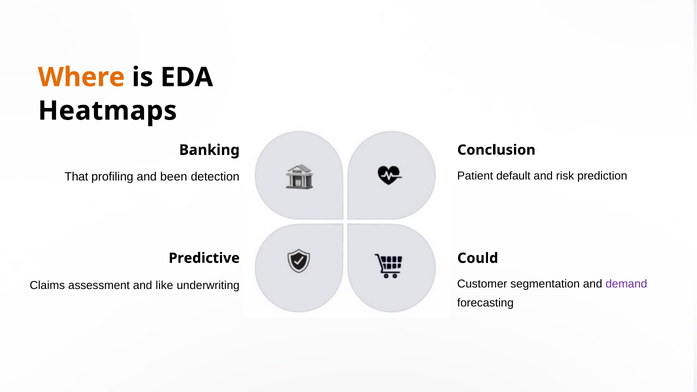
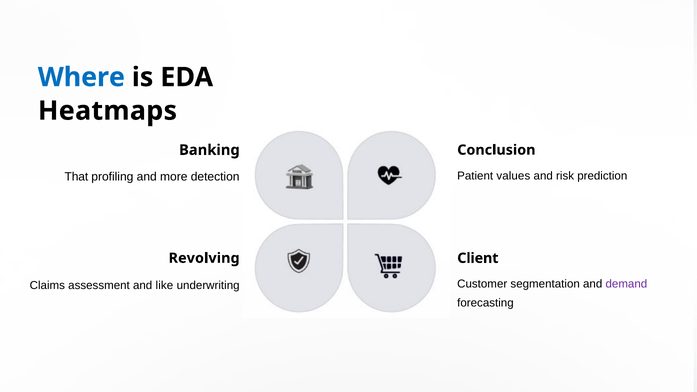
Where colour: orange -> blue
default: default -> values
been: been -> more
Predictive: Predictive -> Revolving
Could: Could -> Client
